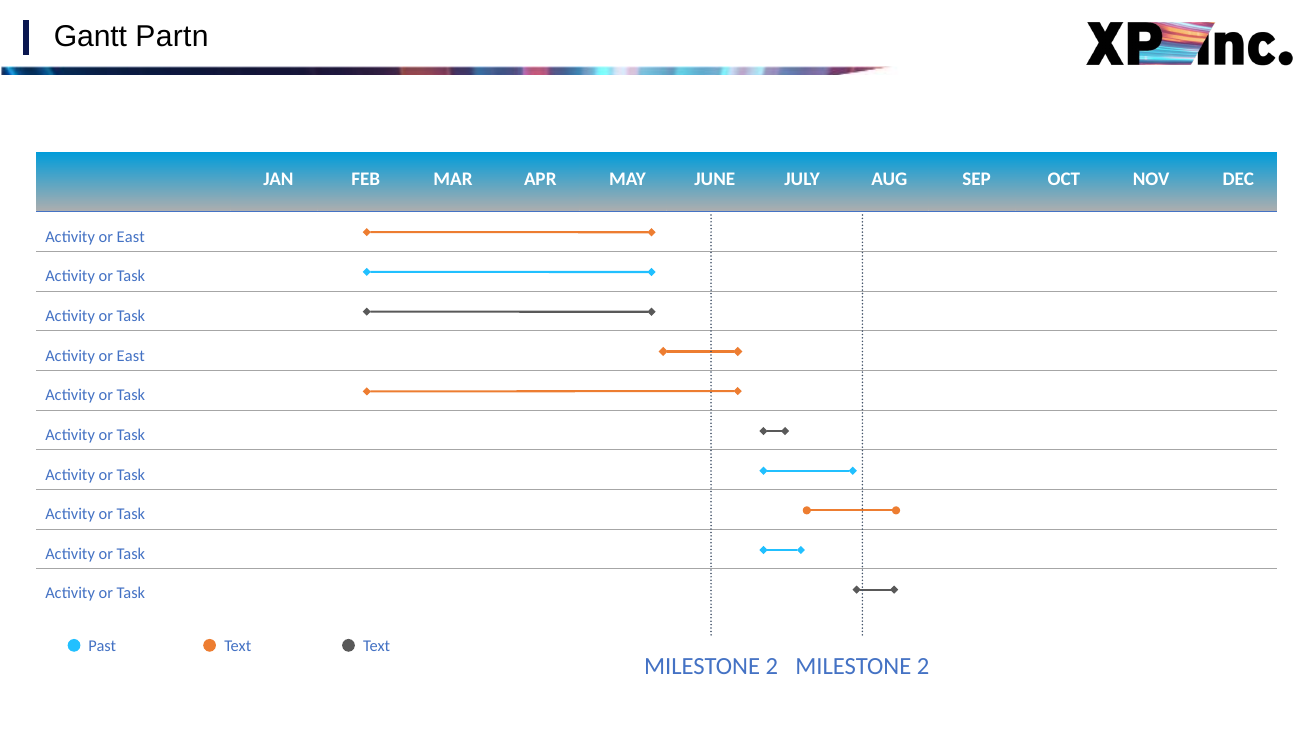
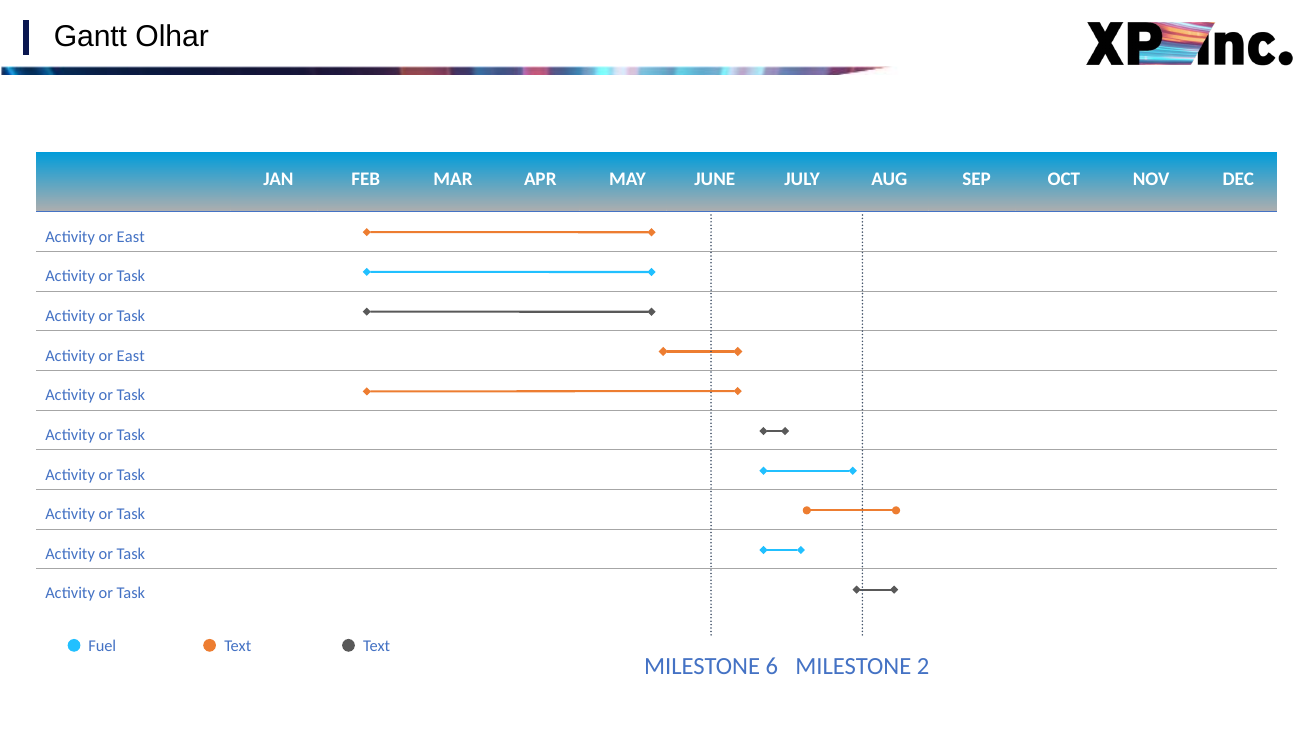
Partn: Partn -> Olhar
Past: Past -> Fuel
2 at (772, 667): 2 -> 6
